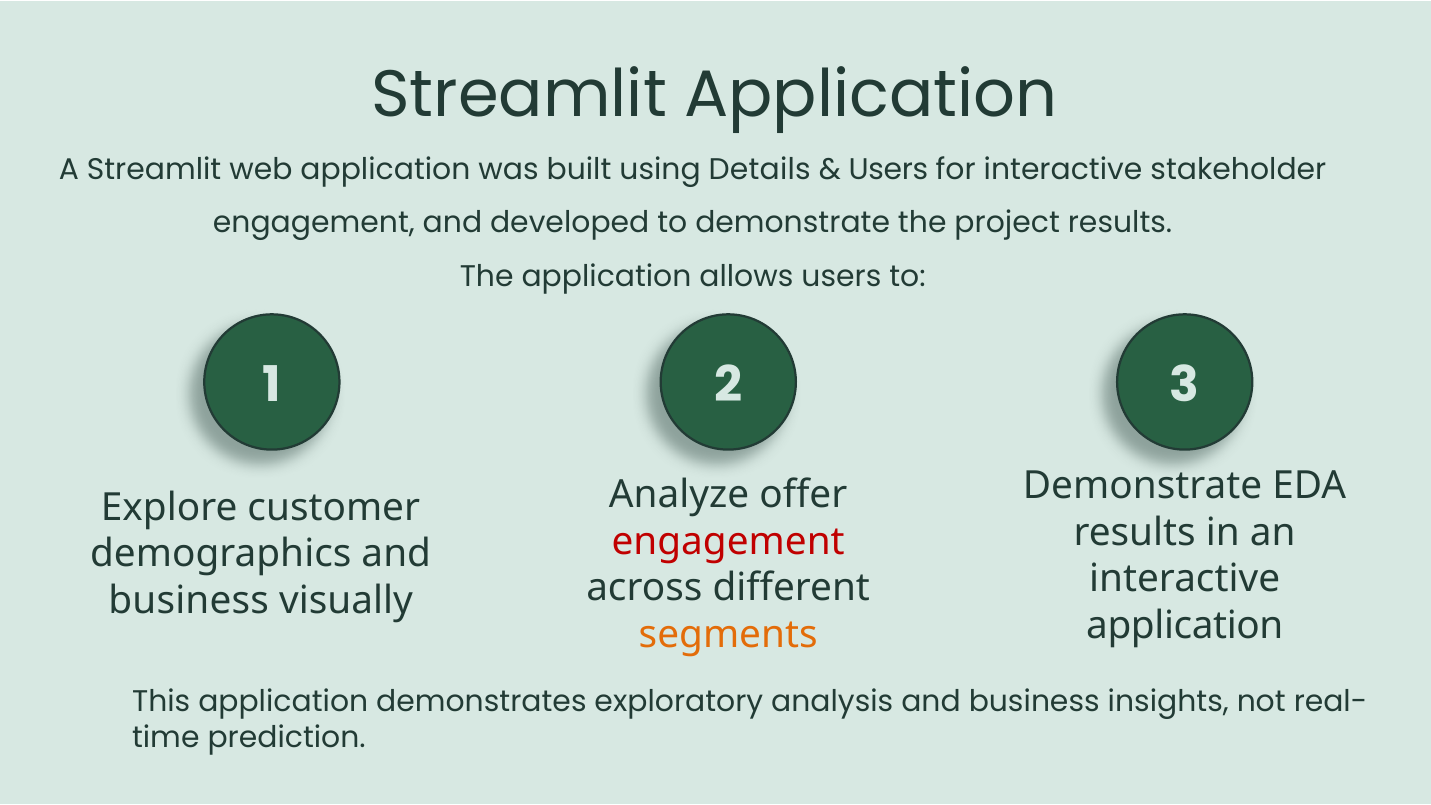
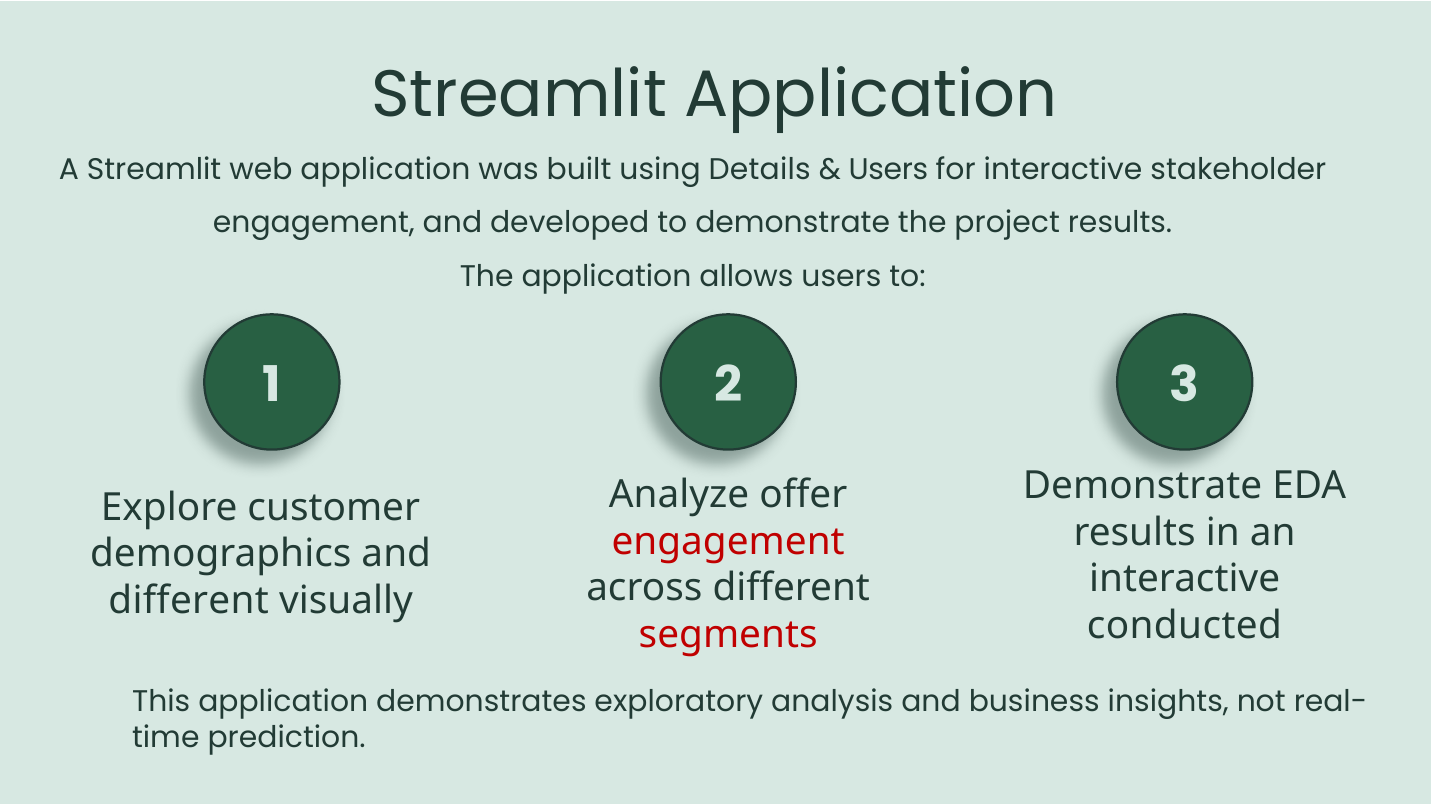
business at (189, 600): business -> different
application at (1185, 625): application -> conducted
segments colour: orange -> red
